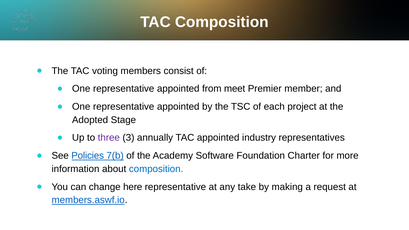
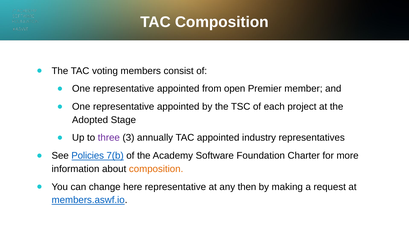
meet: meet -> open
composition at (156, 169) colour: blue -> orange
take: take -> then
